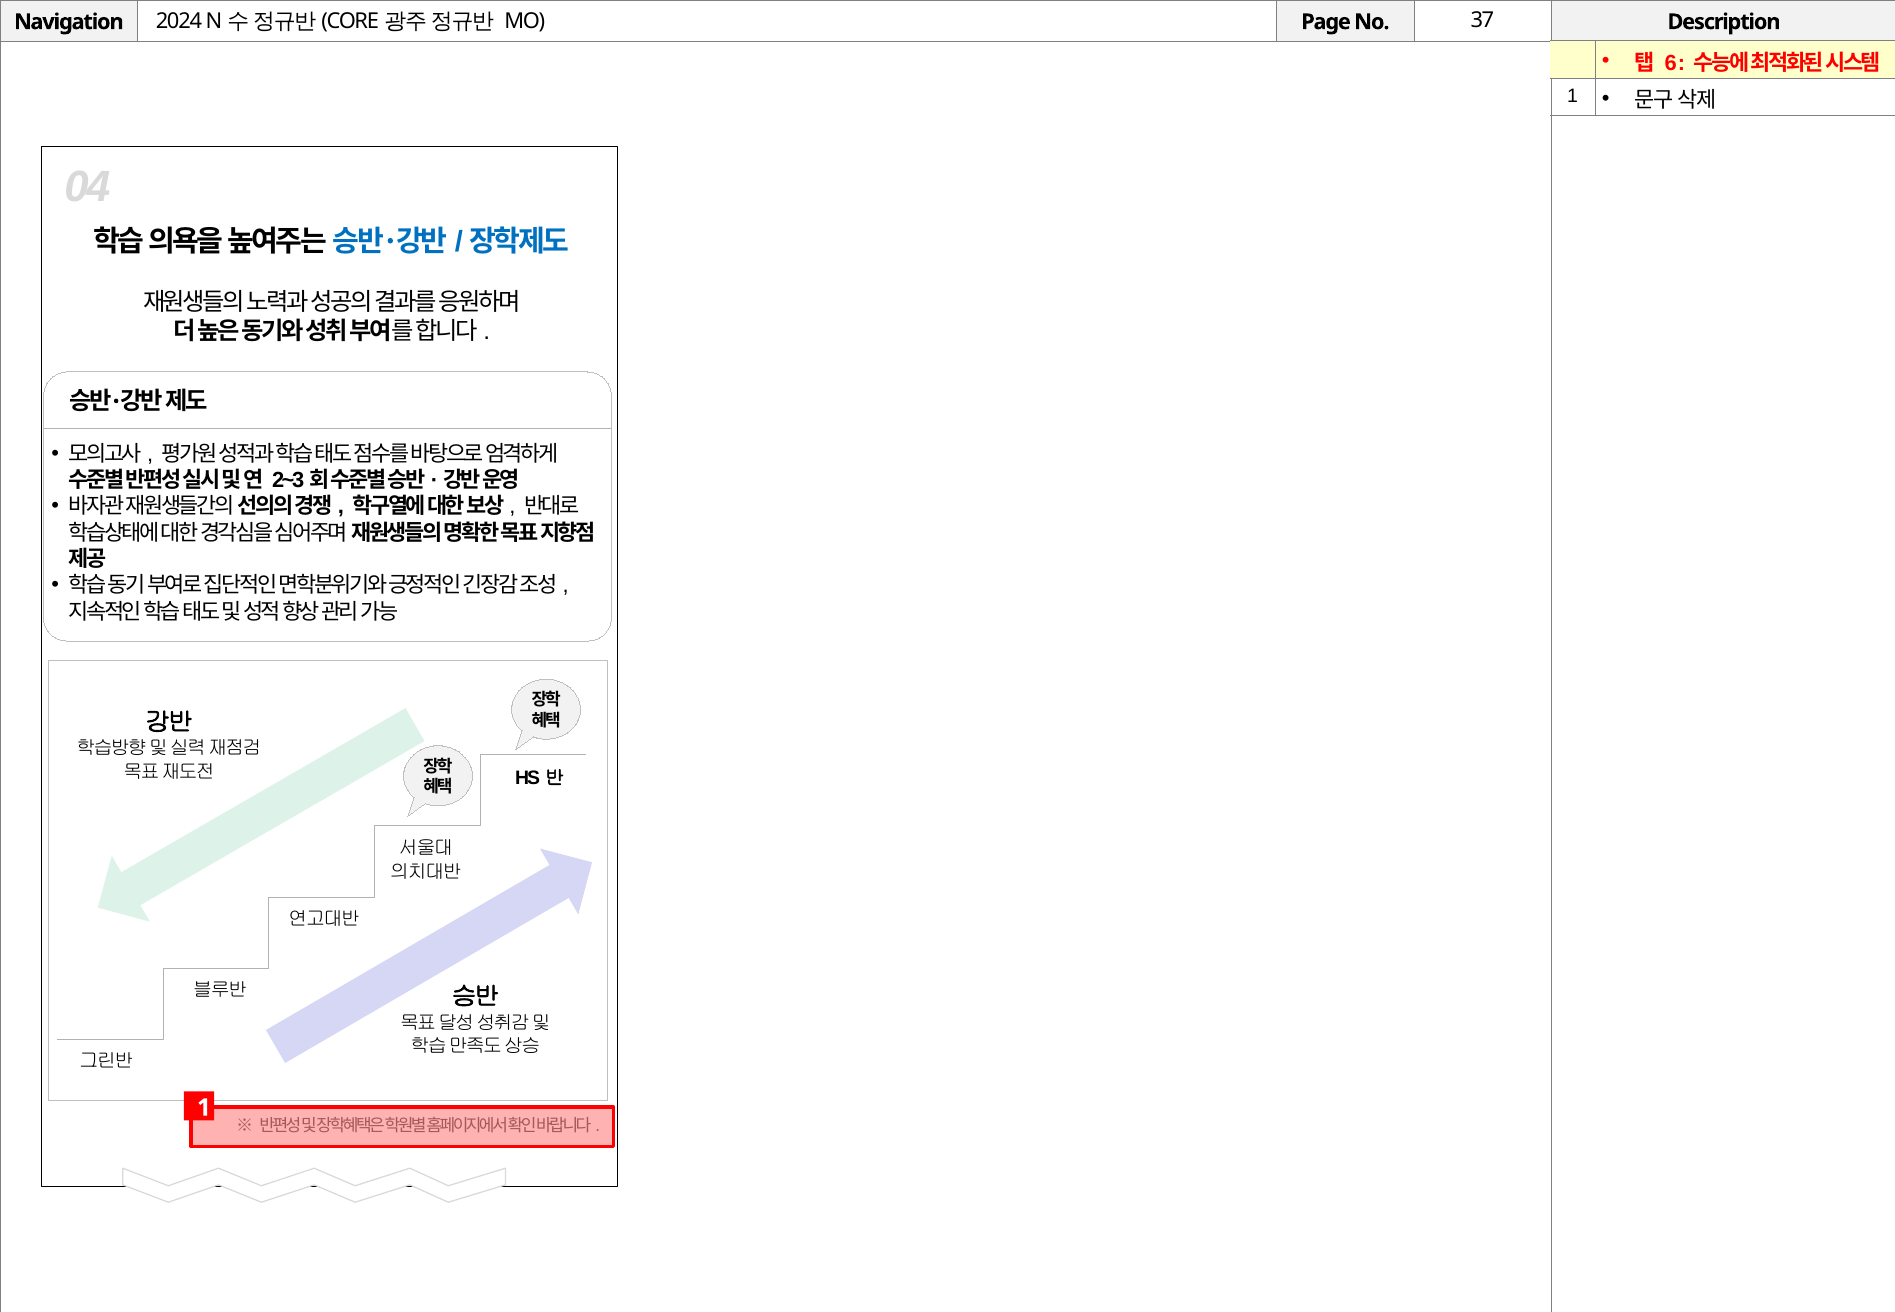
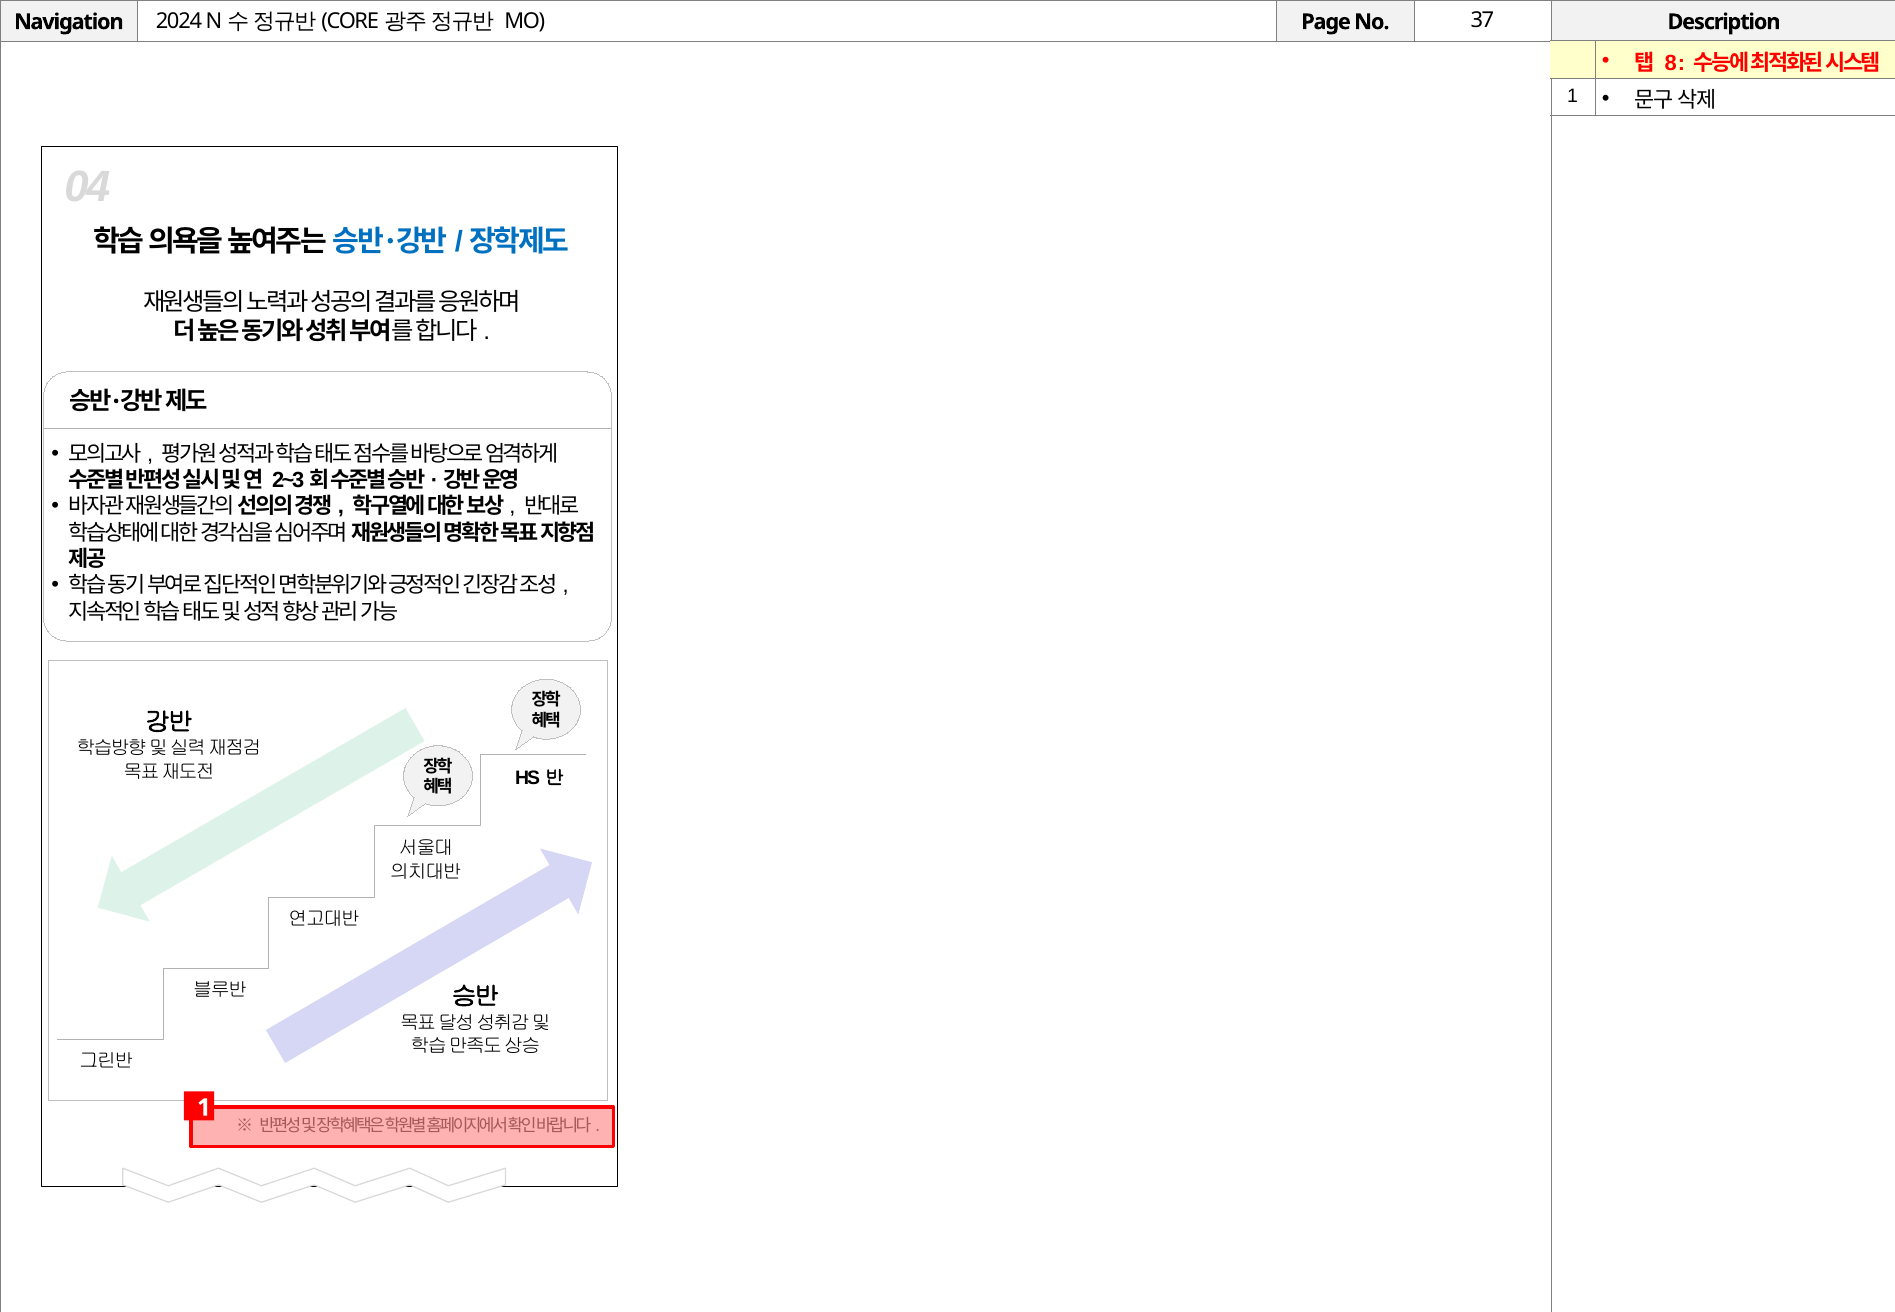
6: 6 -> 8
